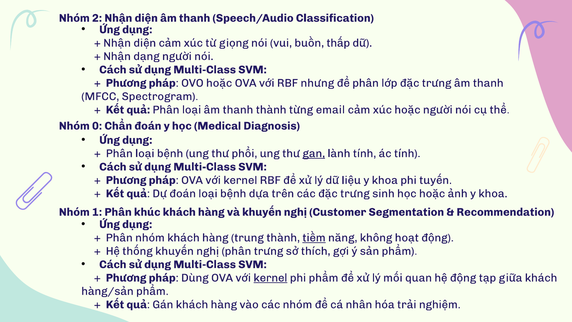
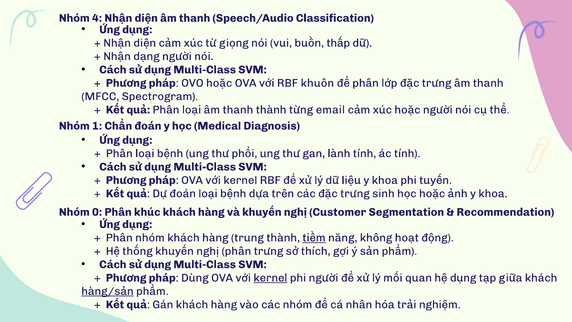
2: 2 -> 4
nhưng: nhưng -> khuôn
0: 0 -> 1
gan underline: present -> none
1: 1 -> 0
phi phẩm: phẩm -> người
hệ động: động -> dụng
hàng/sản underline: none -> present
